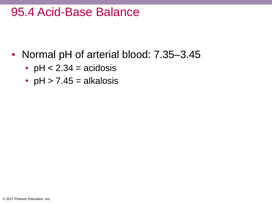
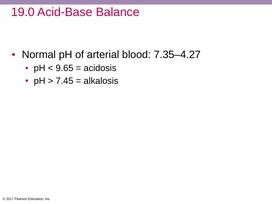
95.4: 95.4 -> 19.0
7.35–3.45: 7.35–3.45 -> 7.35–4.27
2.34: 2.34 -> 9.65
